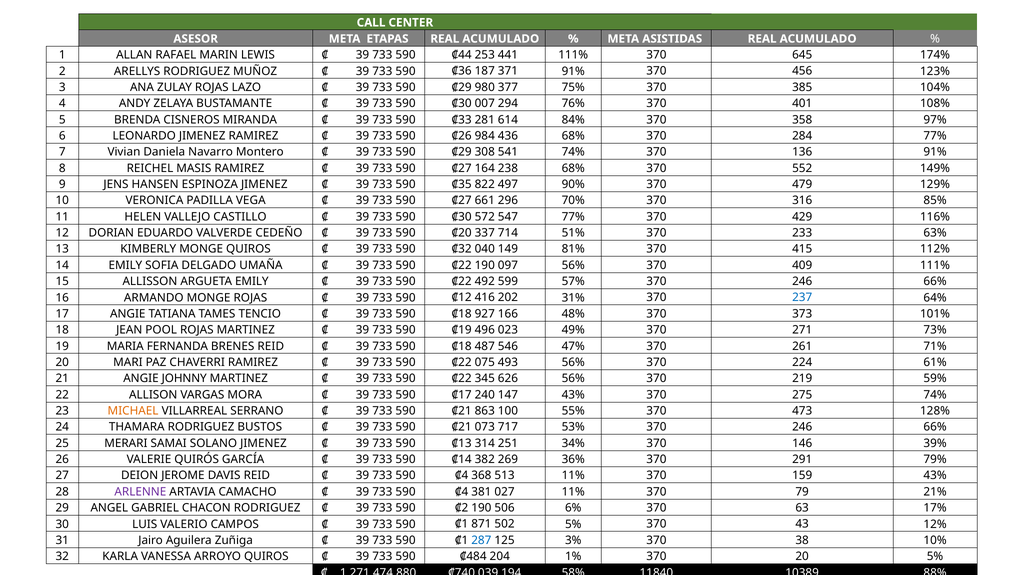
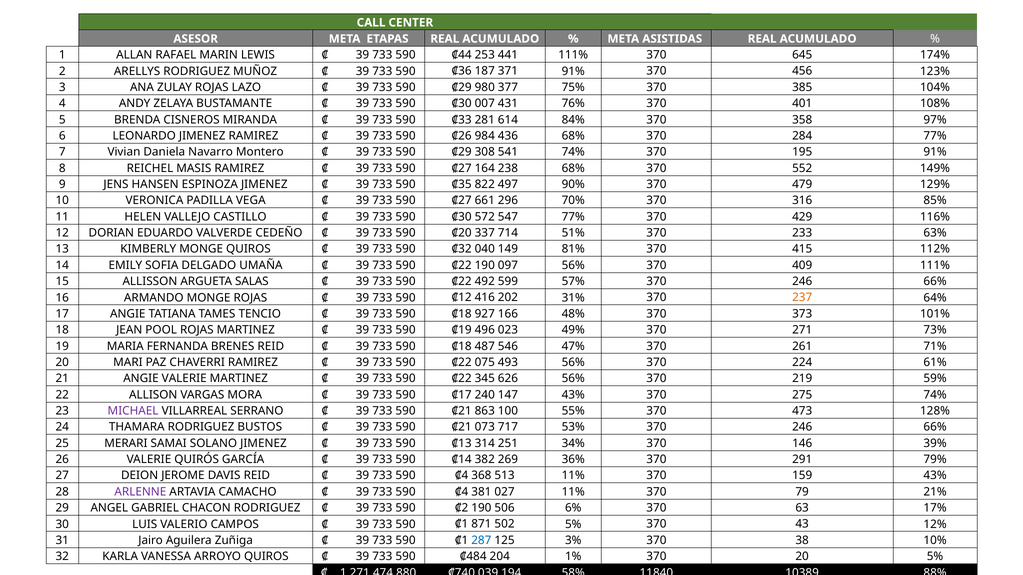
294: 294 -> 431
136: 136 -> 195
ARGUETA EMILY: EMILY -> SALAS
237 colour: blue -> orange
ANGIE JOHNNY: JOHNNY -> VALERIE
MICHAEL colour: orange -> purple
